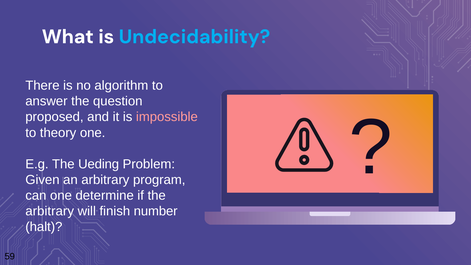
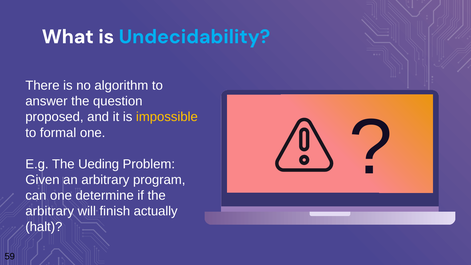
impossible colour: pink -> yellow
theory: theory -> formal
number: number -> actually
